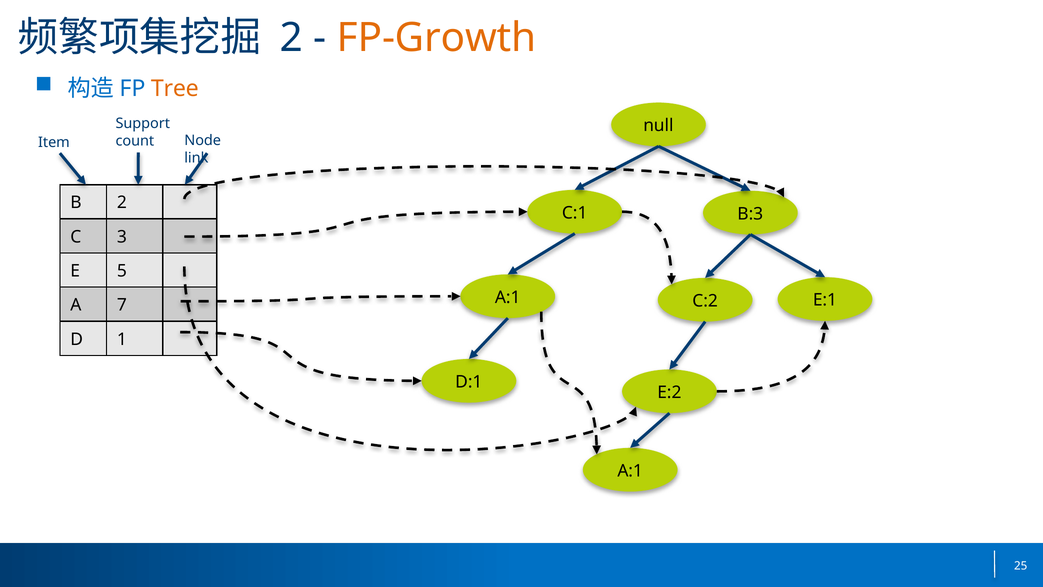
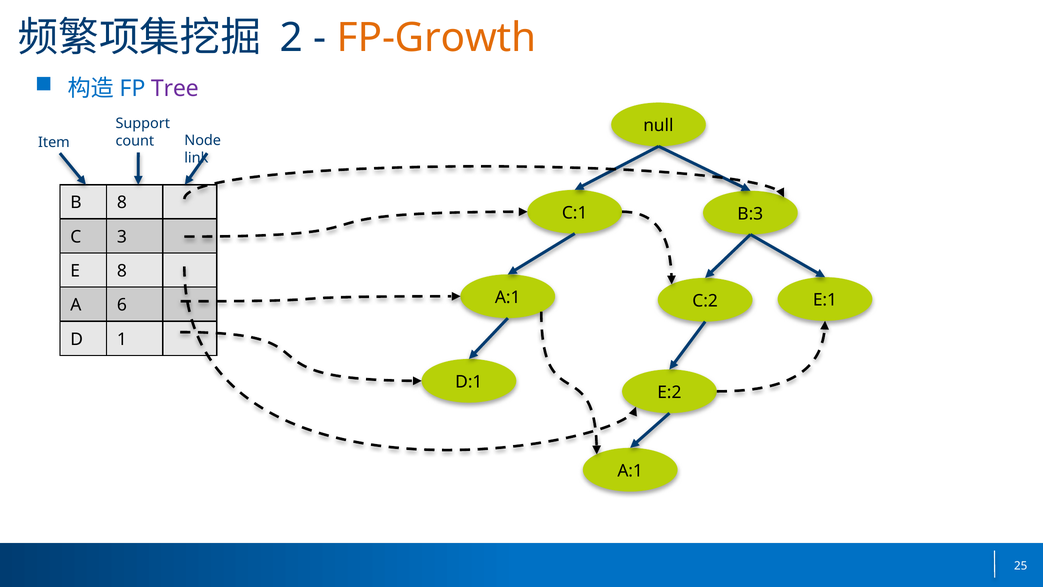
Tree colour: orange -> purple
B 2: 2 -> 8
E 5: 5 -> 8
7: 7 -> 6
